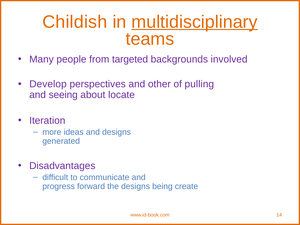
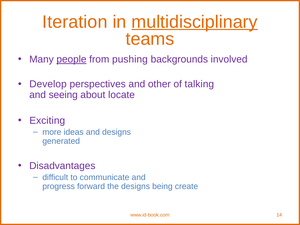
Childish: Childish -> Iteration
people underline: none -> present
targeted: targeted -> pushing
pulling: pulling -> talking
Iteration: Iteration -> Exciting
